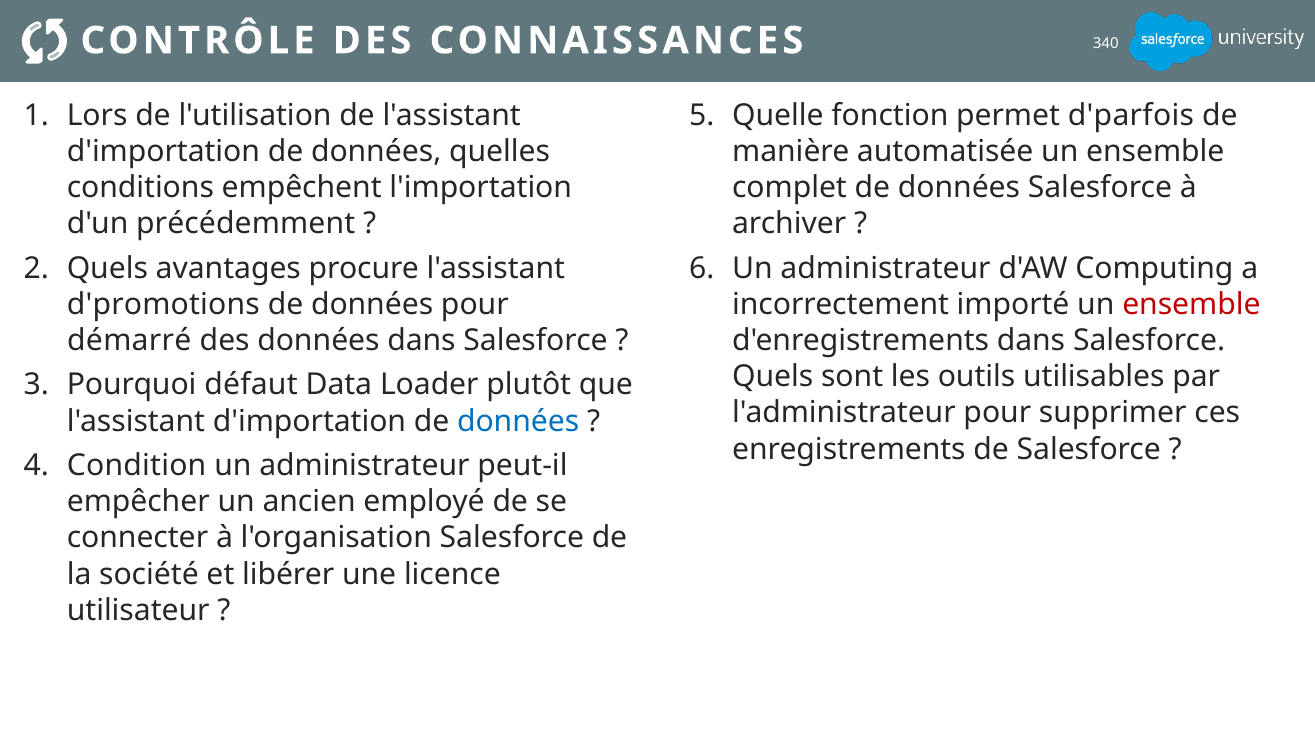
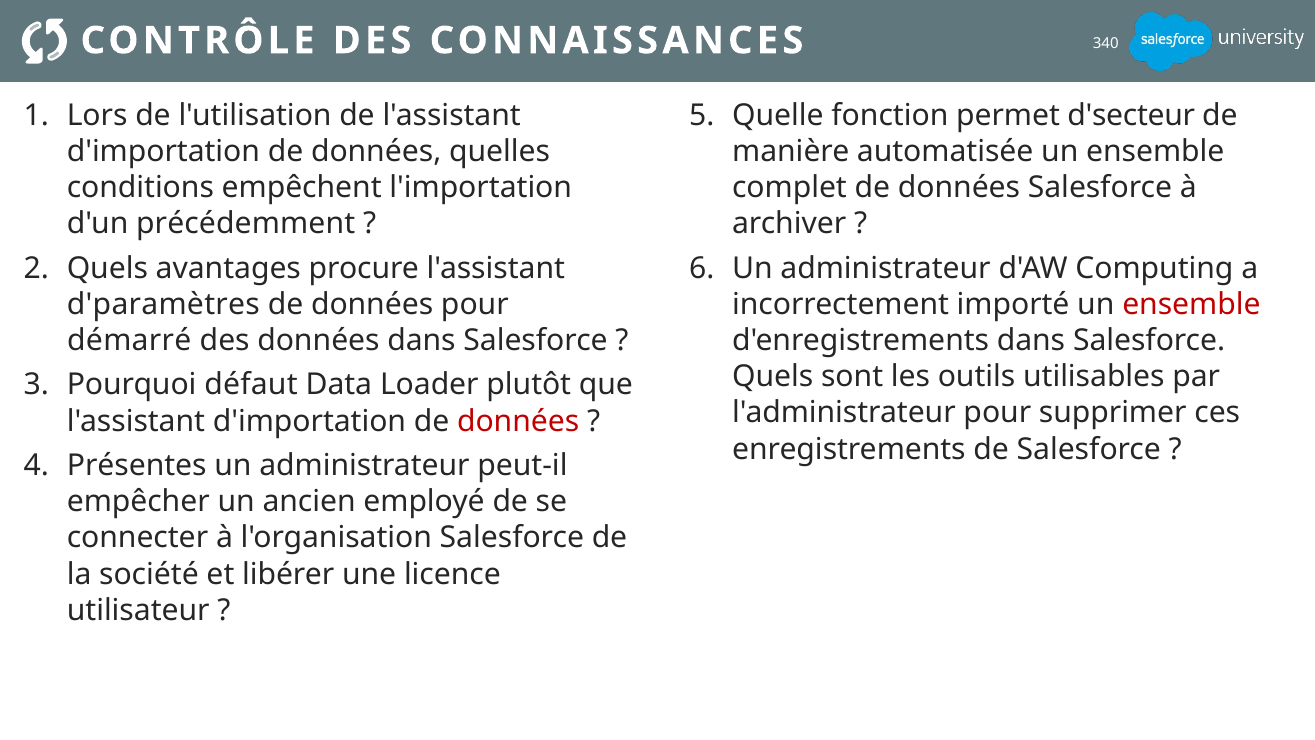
d'parfois: d'parfois -> d'secteur
d'promotions: d'promotions -> d'paramètres
données at (518, 421) colour: blue -> red
Condition: Condition -> Présentes
